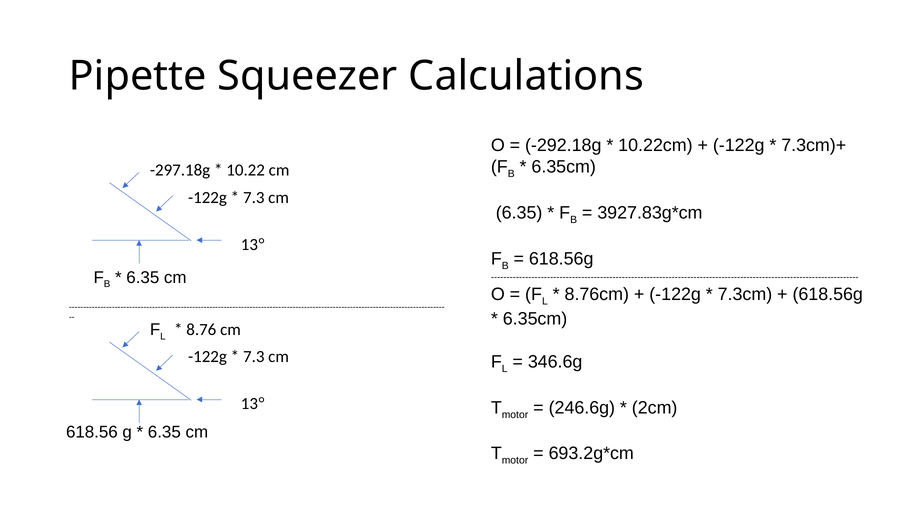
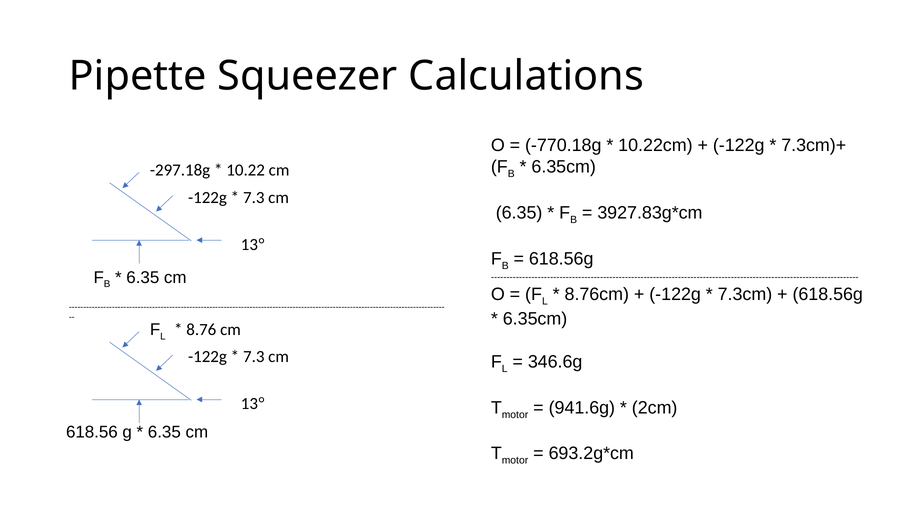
-292.18g: -292.18g -> -770.18g
246.6g: 246.6g -> 941.6g
